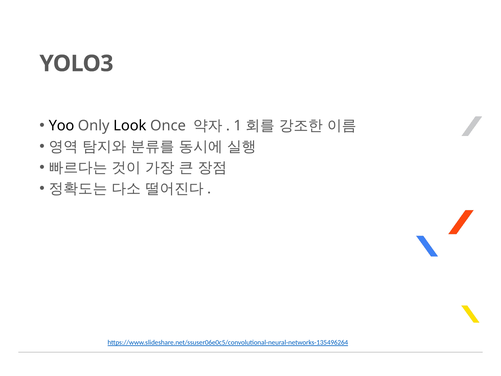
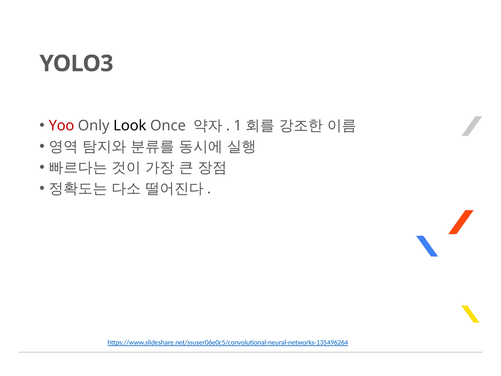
Yoo colour: black -> red
